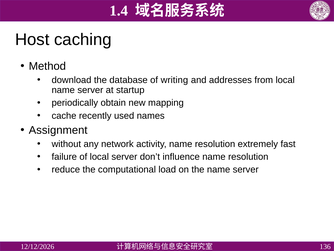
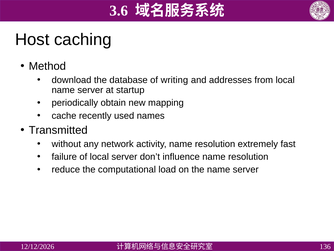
1.4: 1.4 -> 3.6
Assignment: Assignment -> Transmitted
